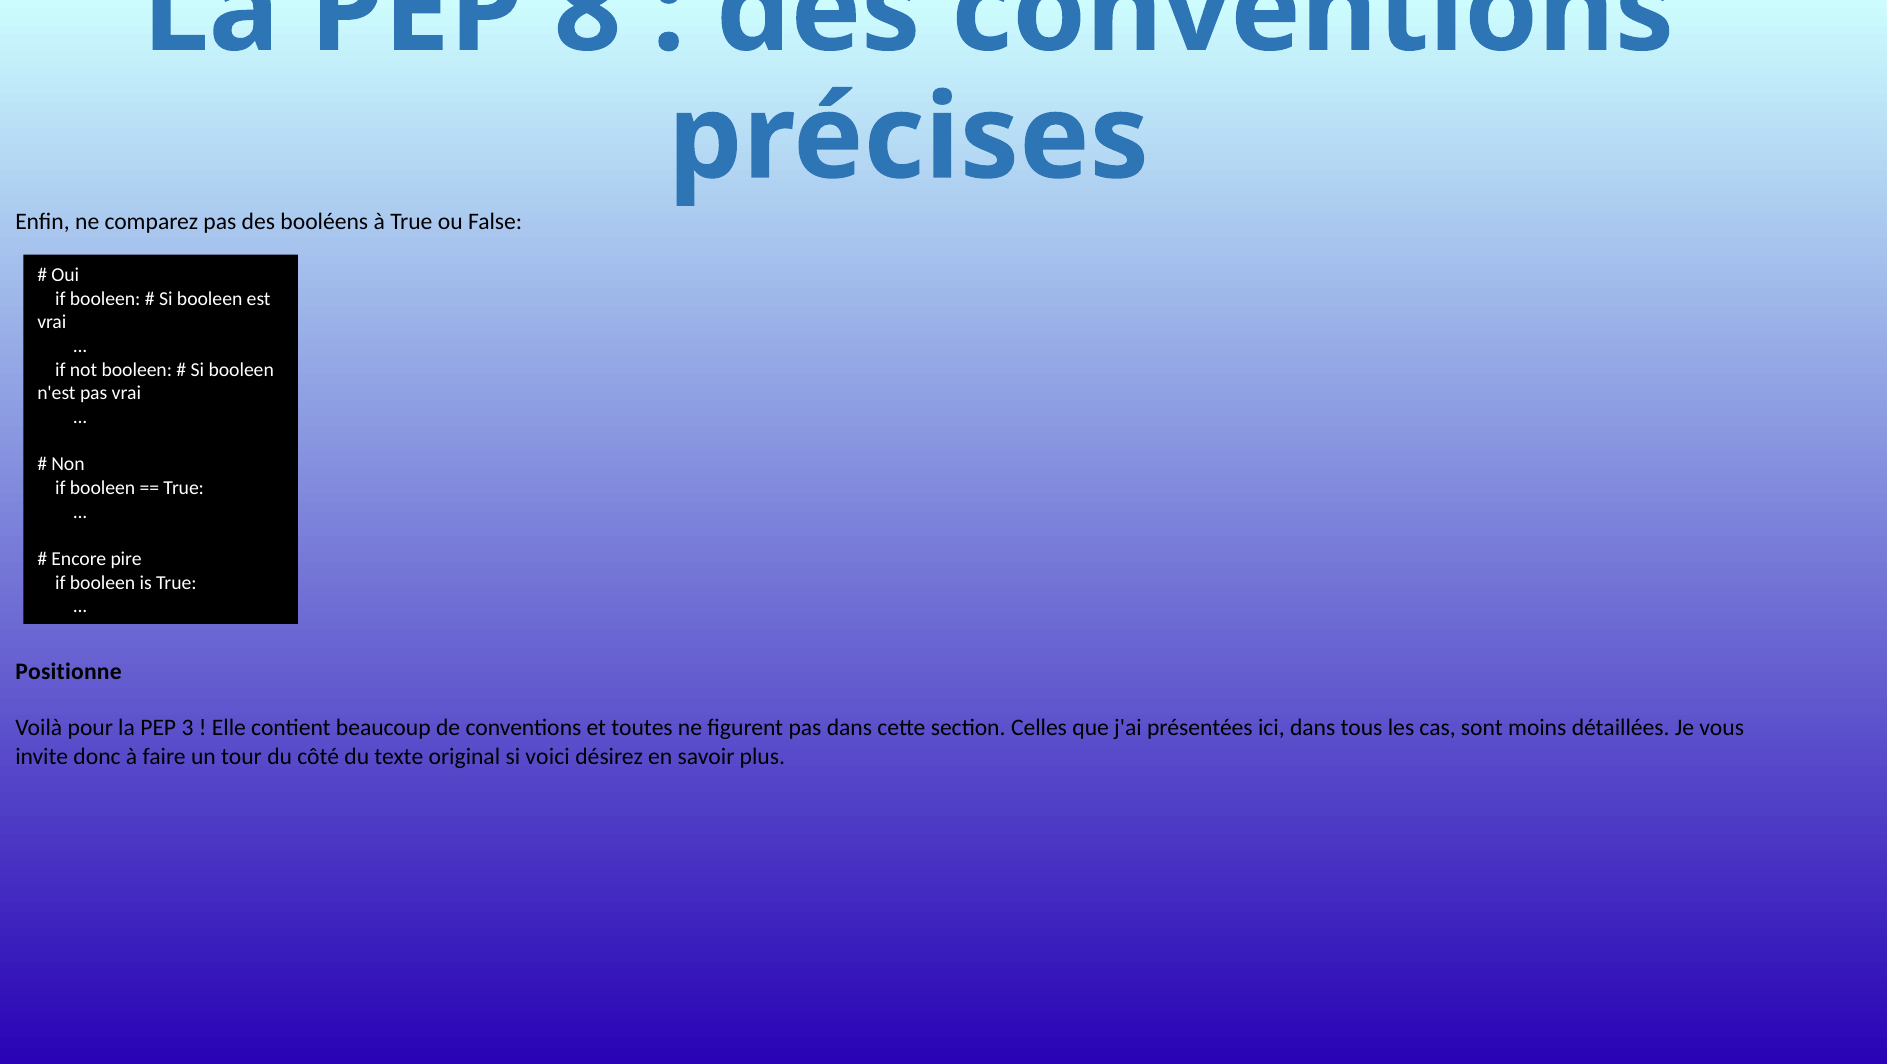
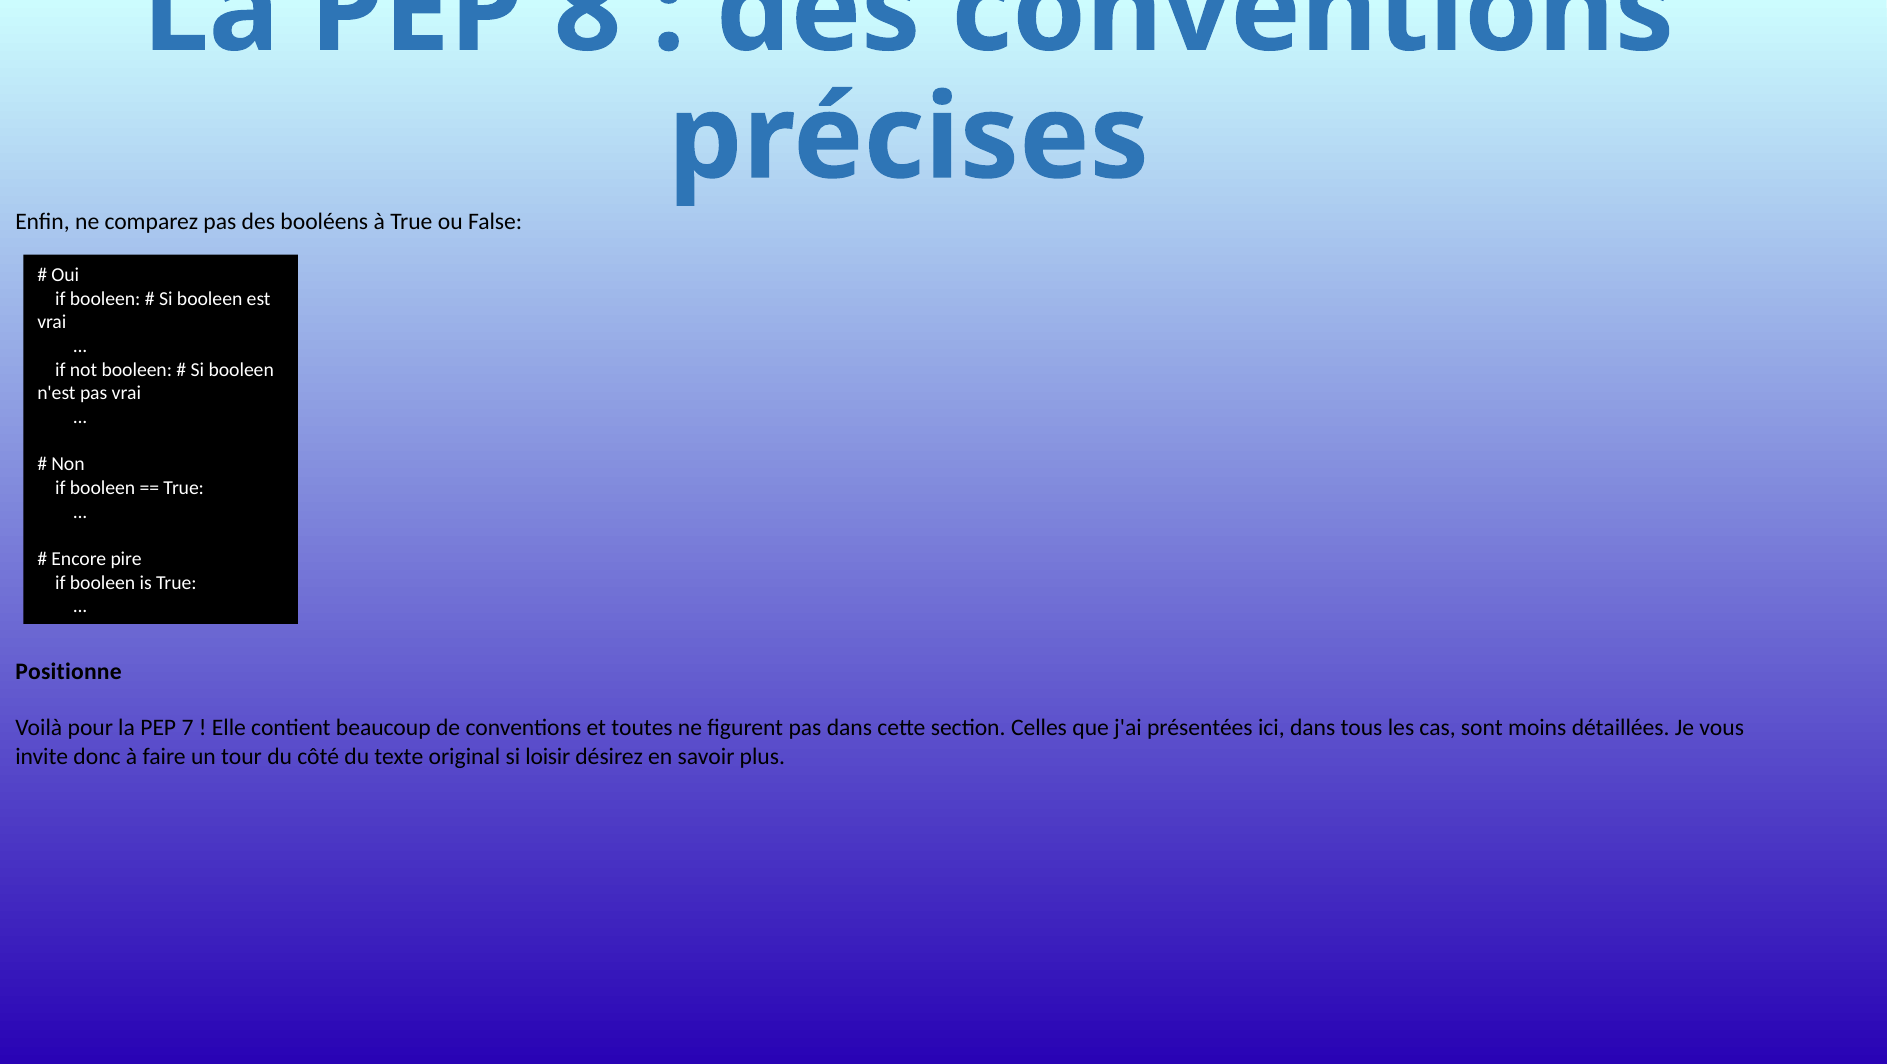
3: 3 -> 7
voici: voici -> loisir
